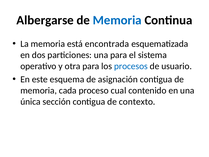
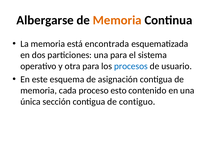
Memoria at (117, 20) colour: blue -> orange
cual: cual -> esto
contexto: contexto -> contiguo
